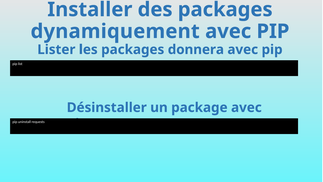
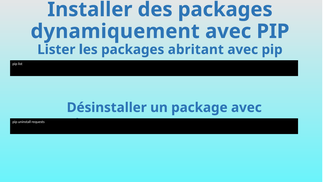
donnera: donnera -> abritant
